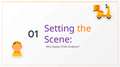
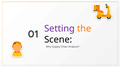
Scene colour: purple -> black
